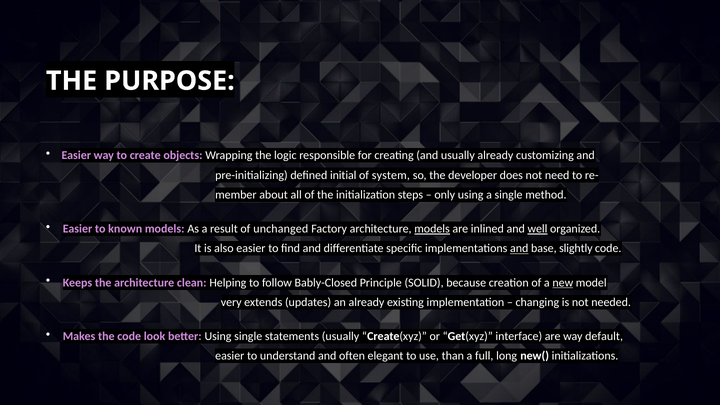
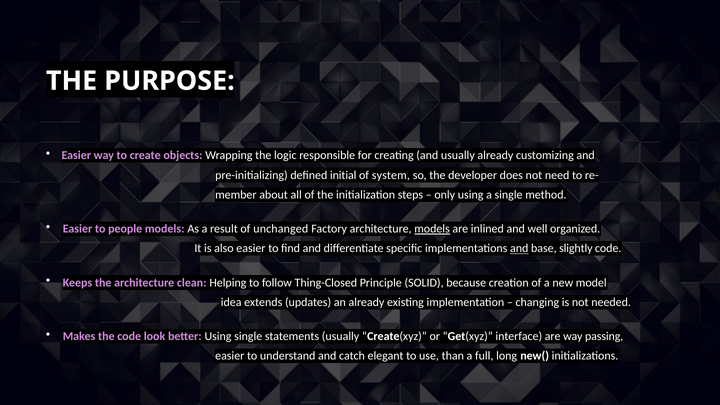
known: known -> people
well underline: present -> none
Bably-Closed: Bably-Closed -> Thing-Closed
new underline: present -> none
very: very -> idea
default: default -> passing
often: often -> catch
